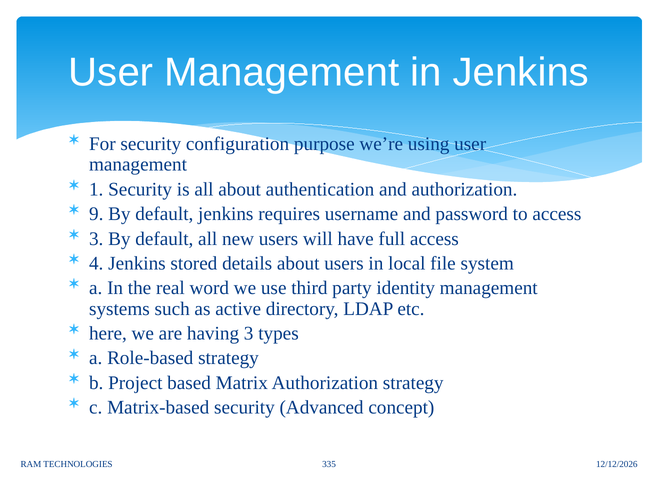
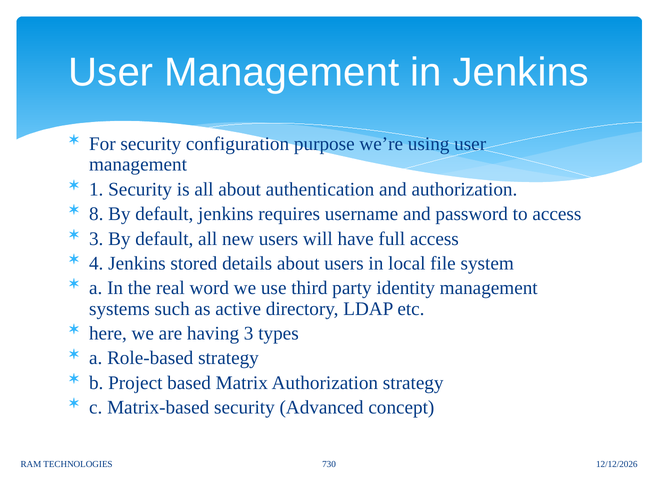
9: 9 -> 8
335: 335 -> 730
